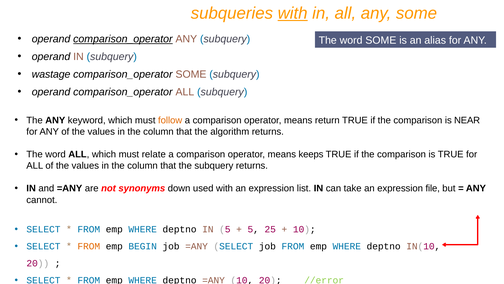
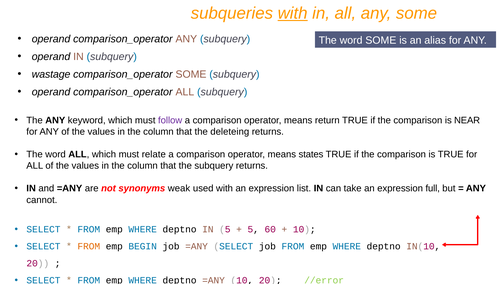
comparison_operator at (123, 39) underline: present -> none
follow colour: orange -> purple
algorithm: algorithm -> deleteing
keeps: keeps -> states
down: down -> weak
file: file -> full
25: 25 -> 60
